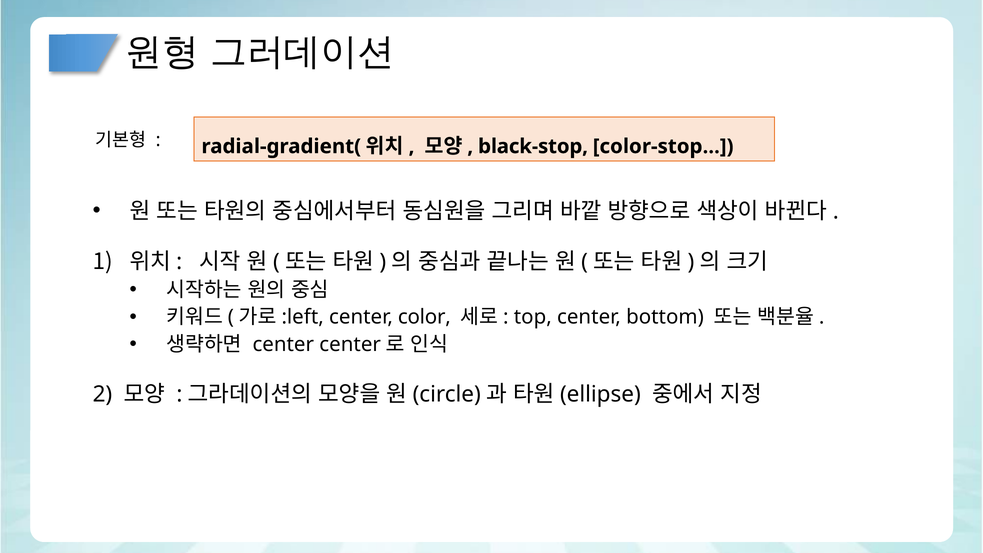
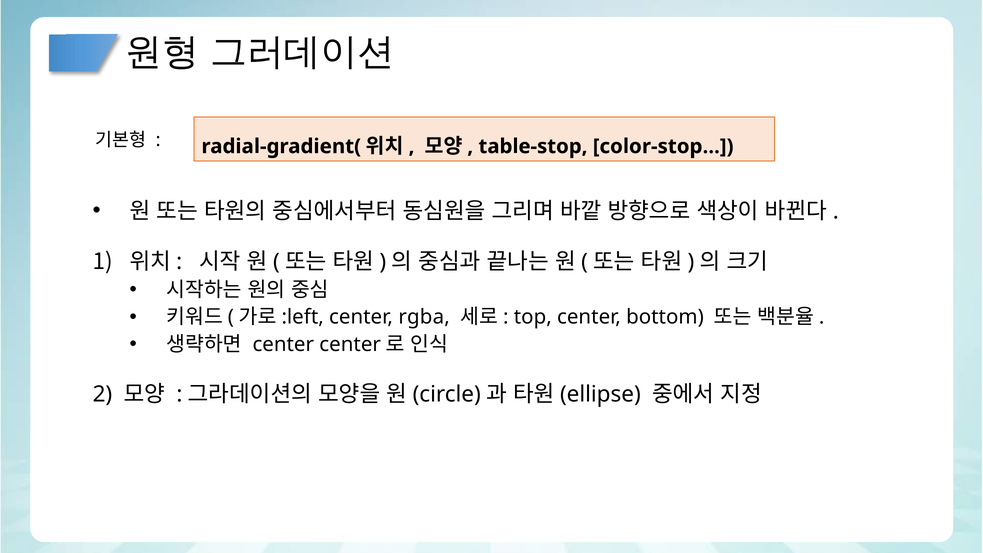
black-stop: black-stop -> table-stop
color: color -> rgba
